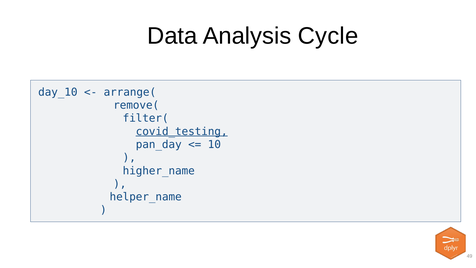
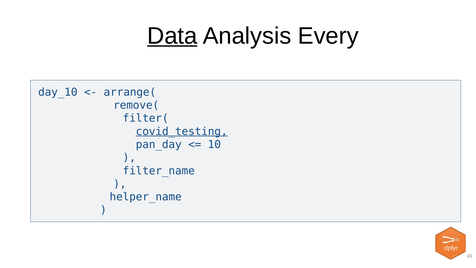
Data underline: none -> present
Cycle: Cycle -> Every
higher_name: higher_name -> filter_name
